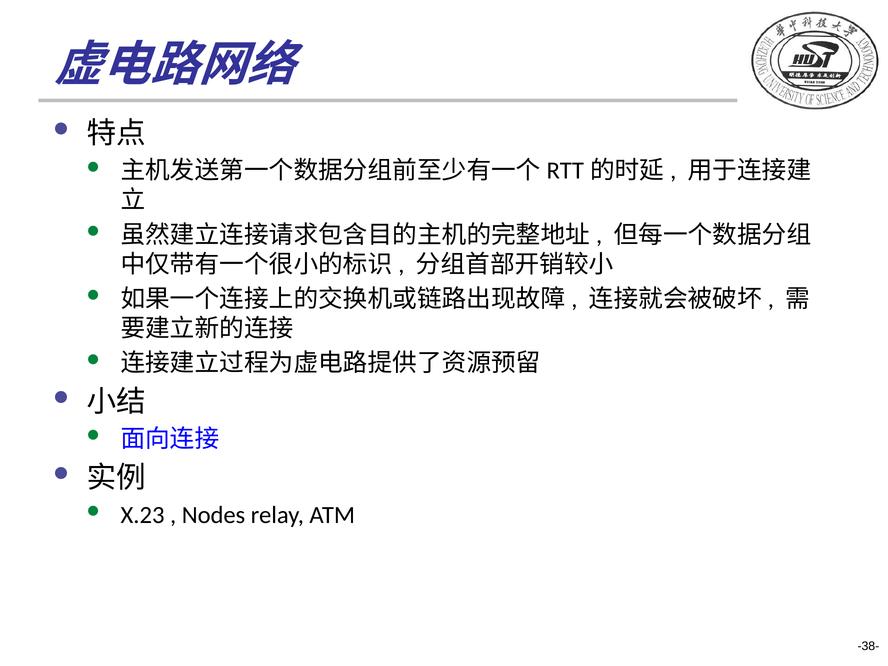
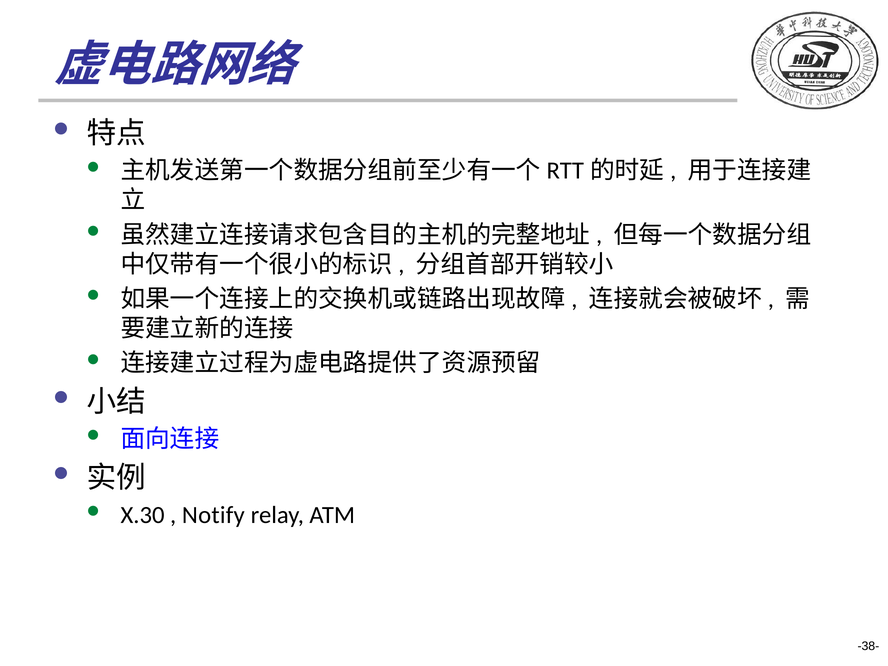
X.23: X.23 -> X.30
Nodes: Nodes -> Notify
